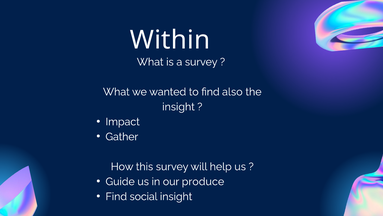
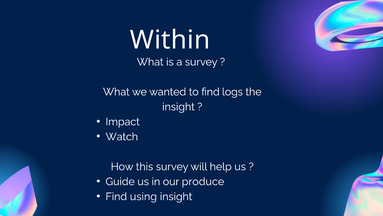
also: also -> logs
Gather: Gather -> Watch
social: social -> using
